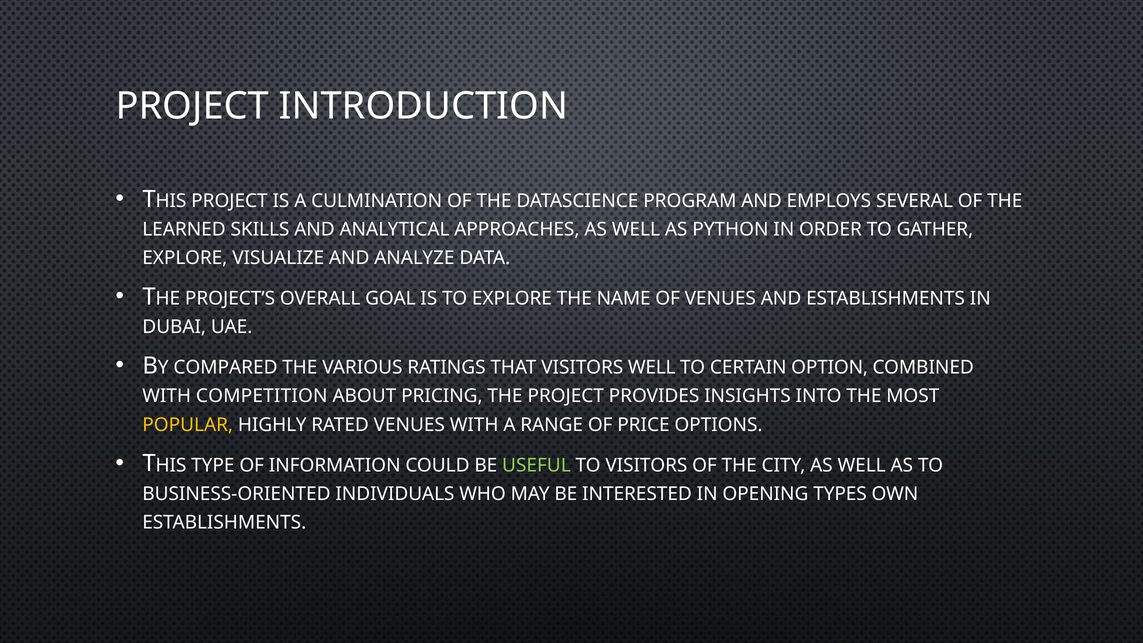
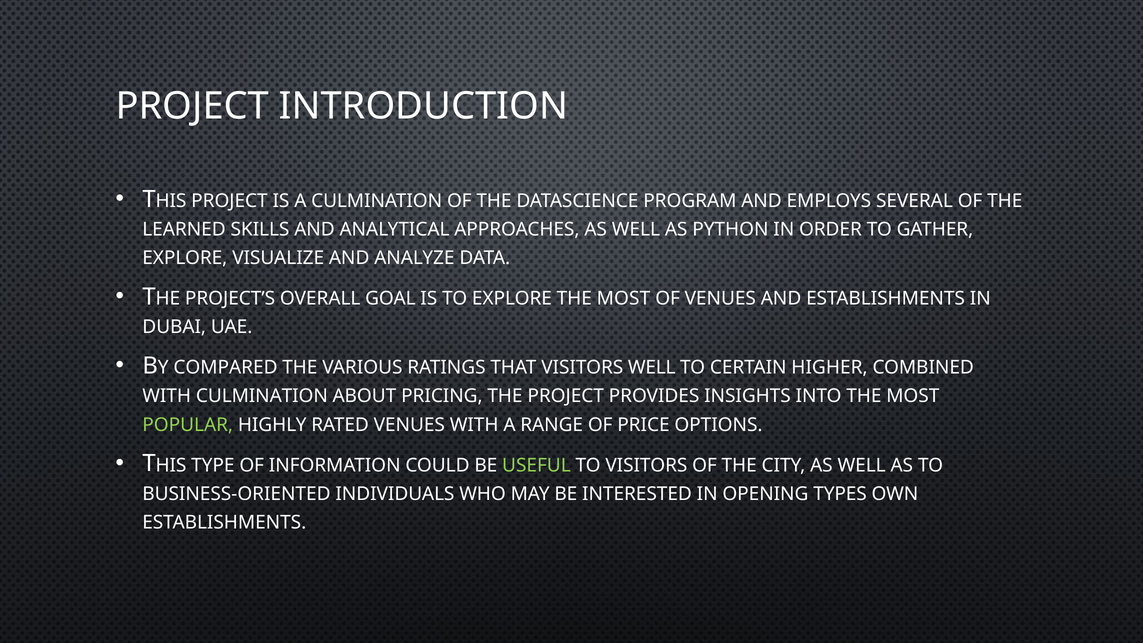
EXPLORE THE NAME: NAME -> MOST
OPTION: OPTION -> HIGHER
WITH COMPETITION: COMPETITION -> CULMINATION
POPULAR colour: yellow -> light green
